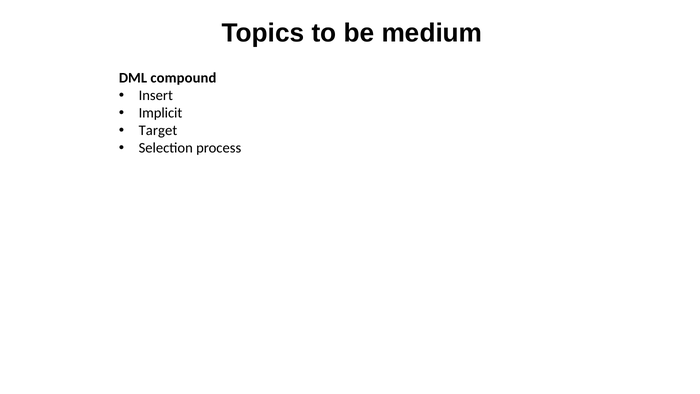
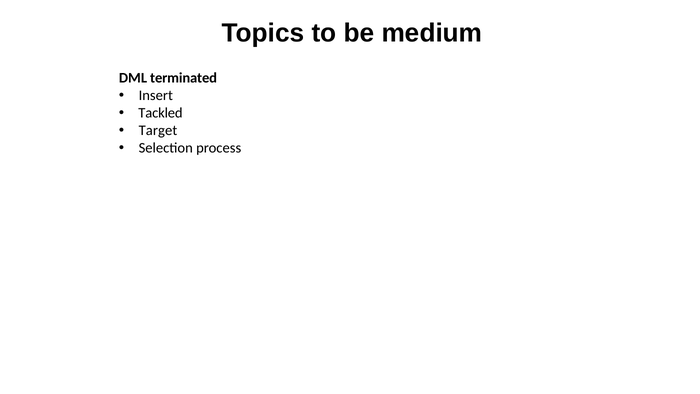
compound: compound -> terminated
Implicit: Implicit -> Tackled
